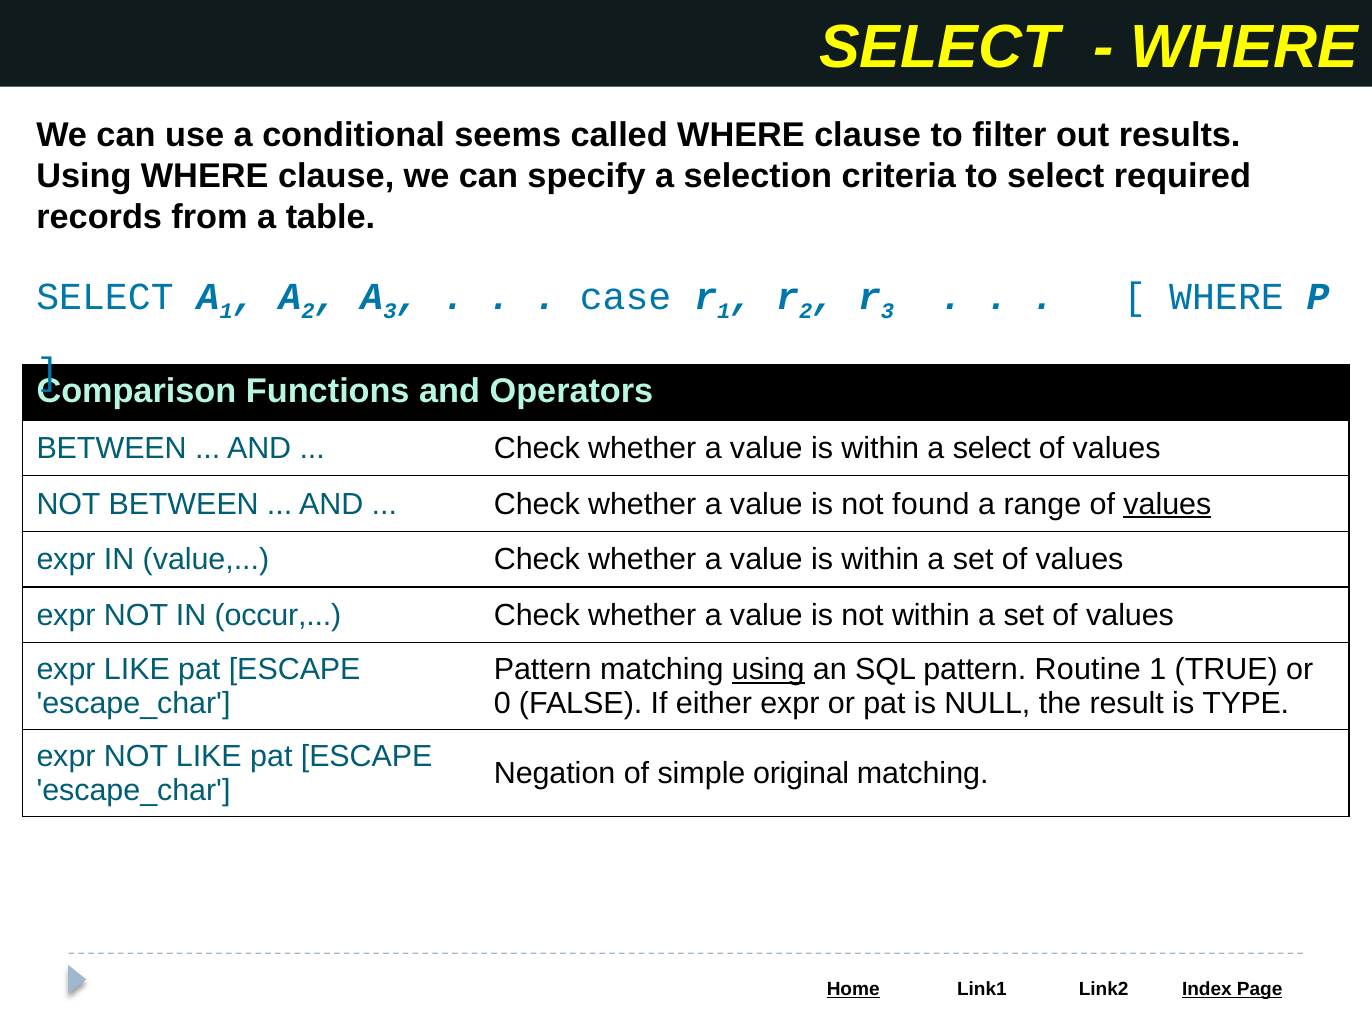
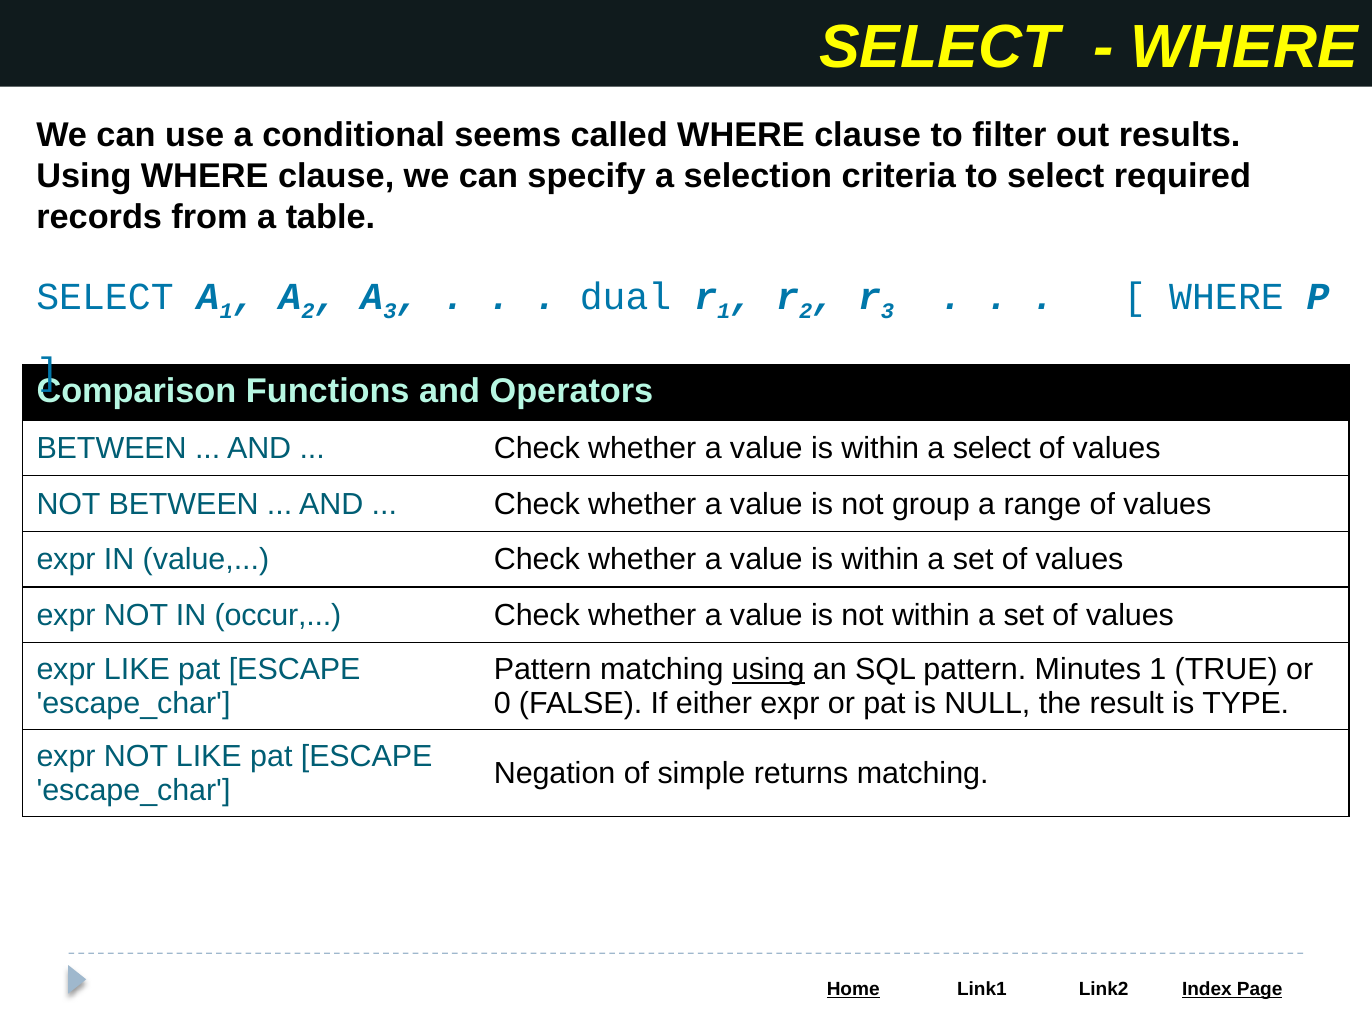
case: case -> dual
found: found -> group
values at (1167, 504) underline: present -> none
Routine: Routine -> Minutes
original: original -> returns
